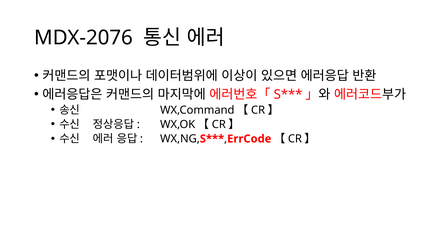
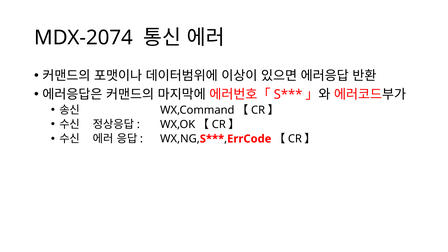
MDX-2076: MDX-2076 -> MDX-2074
